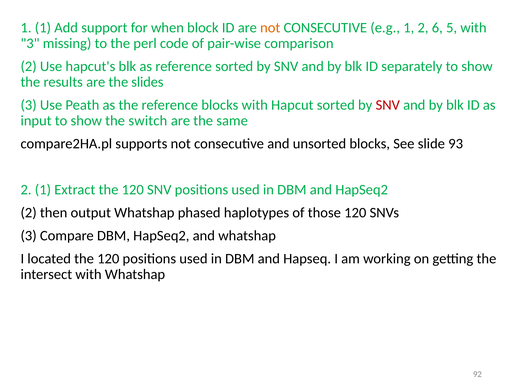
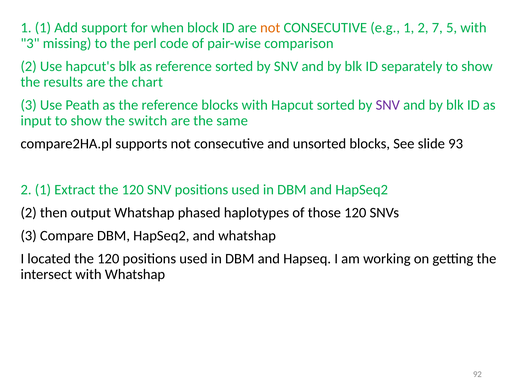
6: 6 -> 7
slides: slides -> chart
SNV at (388, 105) colour: red -> purple
